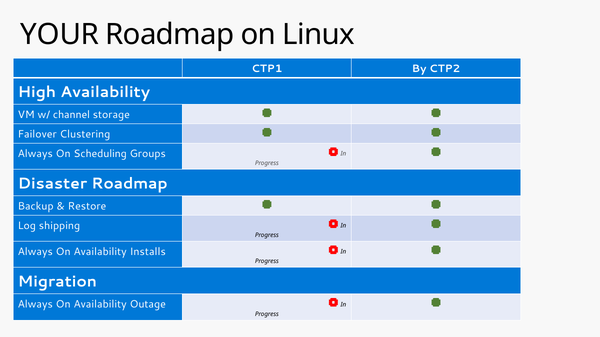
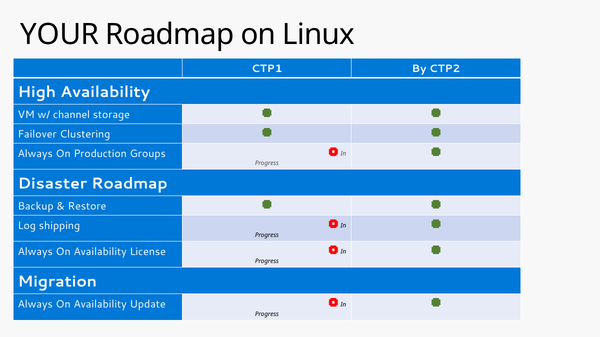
Scheduling: Scheduling -> Production
Installs: Installs -> License
Outage: Outage -> Update
